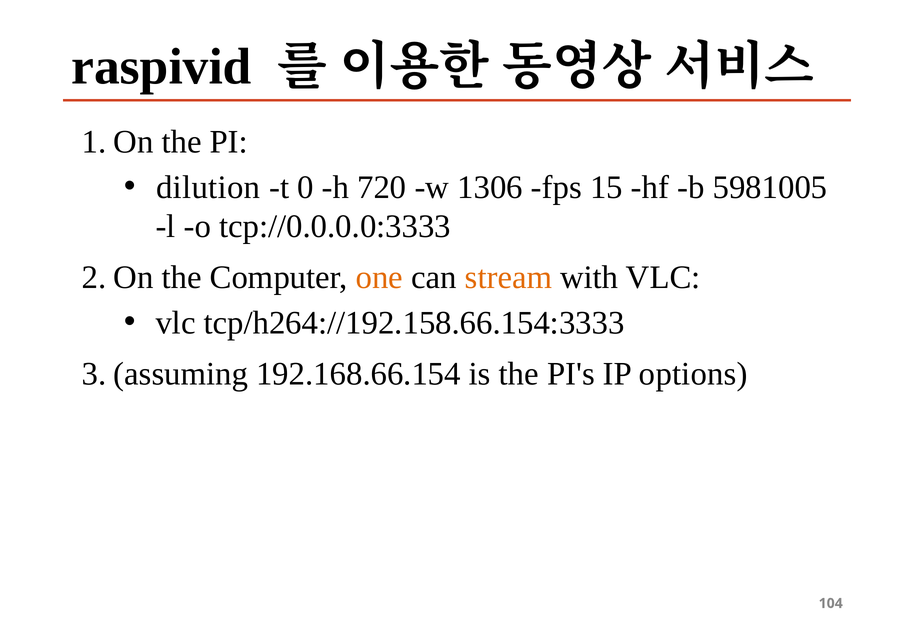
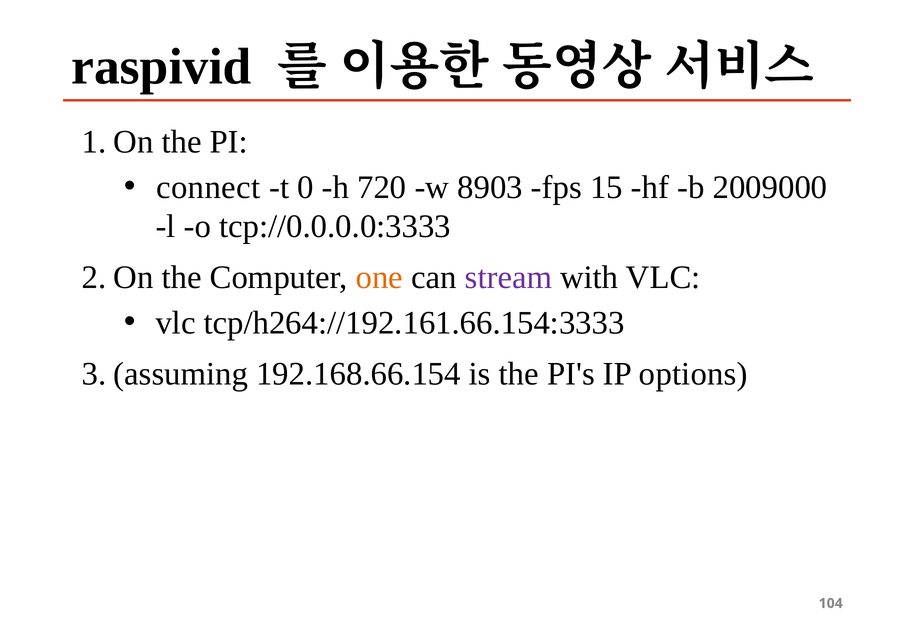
dilution: dilution -> connect
1306: 1306 -> 8903
5981005: 5981005 -> 2009000
stream colour: orange -> purple
tcp/h264://192.158.66.154:3333: tcp/h264://192.158.66.154:3333 -> tcp/h264://192.161.66.154:3333
